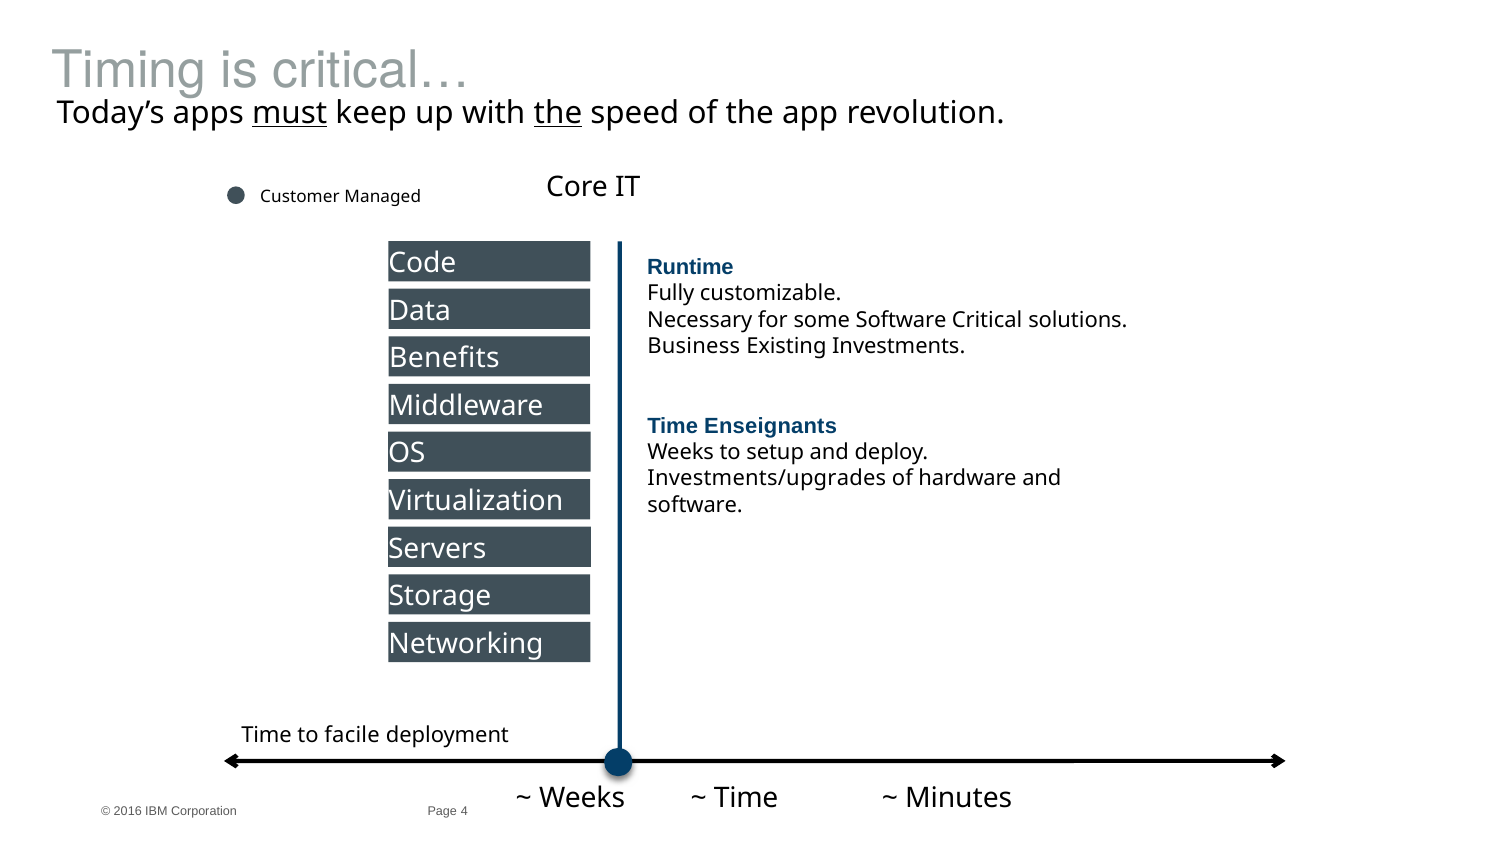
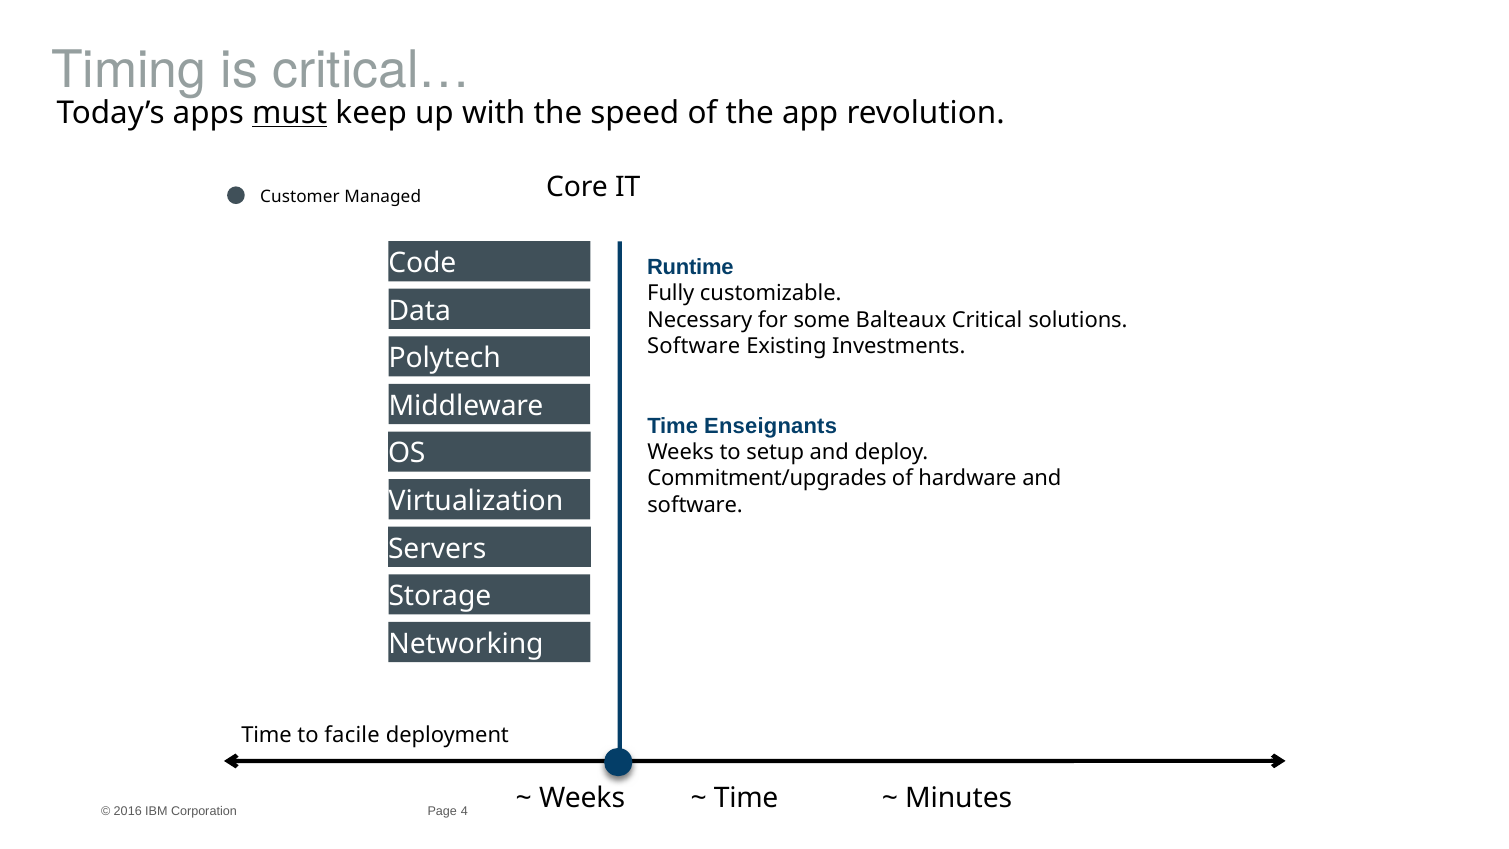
the at (558, 113) underline: present -> none
some Software: Software -> Balteaux
Business at (694, 346): Business -> Software
Benefits: Benefits -> Polytech
Investments/upgrades: Investments/upgrades -> Commitment/upgrades
